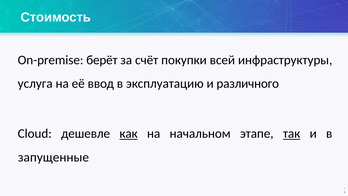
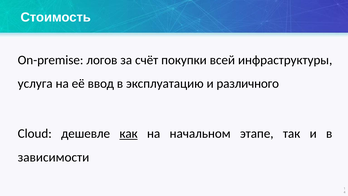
берёт: берёт -> логов
так underline: present -> none
запущенные: запущенные -> зависимости
